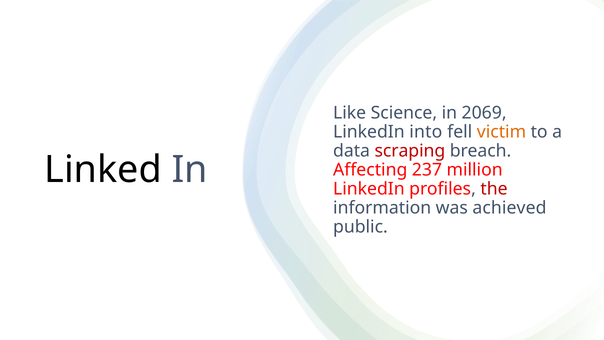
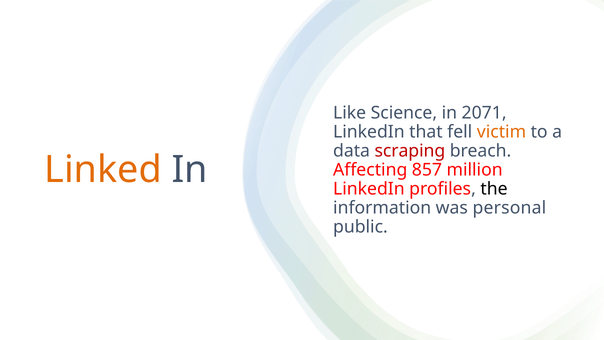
2069: 2069 -> 2071
into: into -> that
Linked colour: black -> orange
237: 237 -> 857
the colour: red -> black
achieved: achieved -> personal
